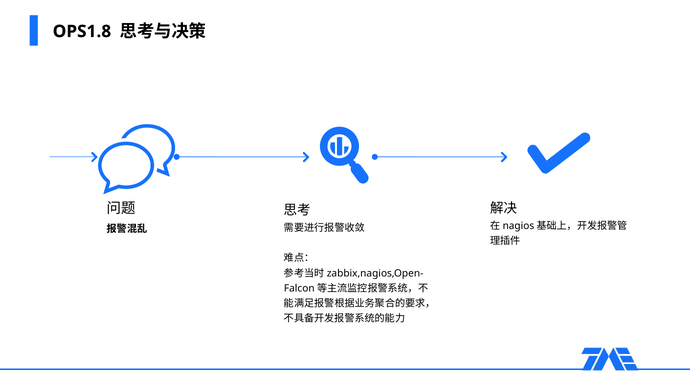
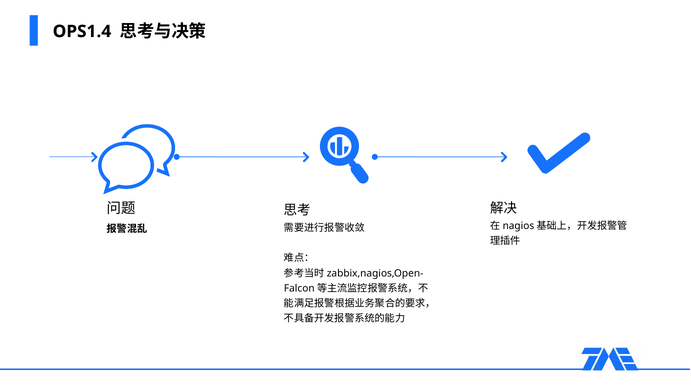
OPS1.8: OPS1.8 -> OPS1.4
